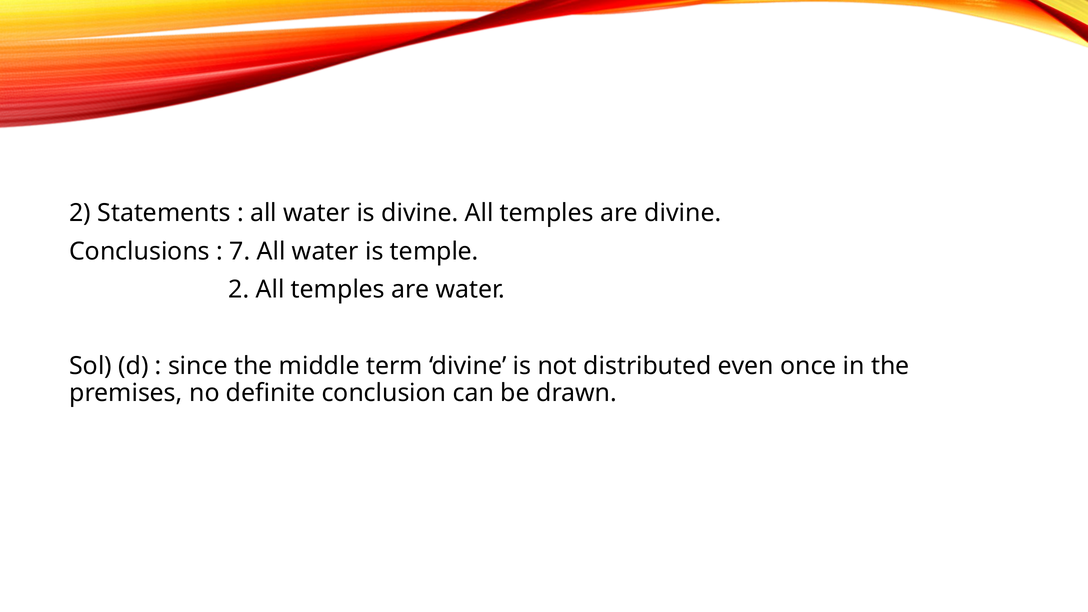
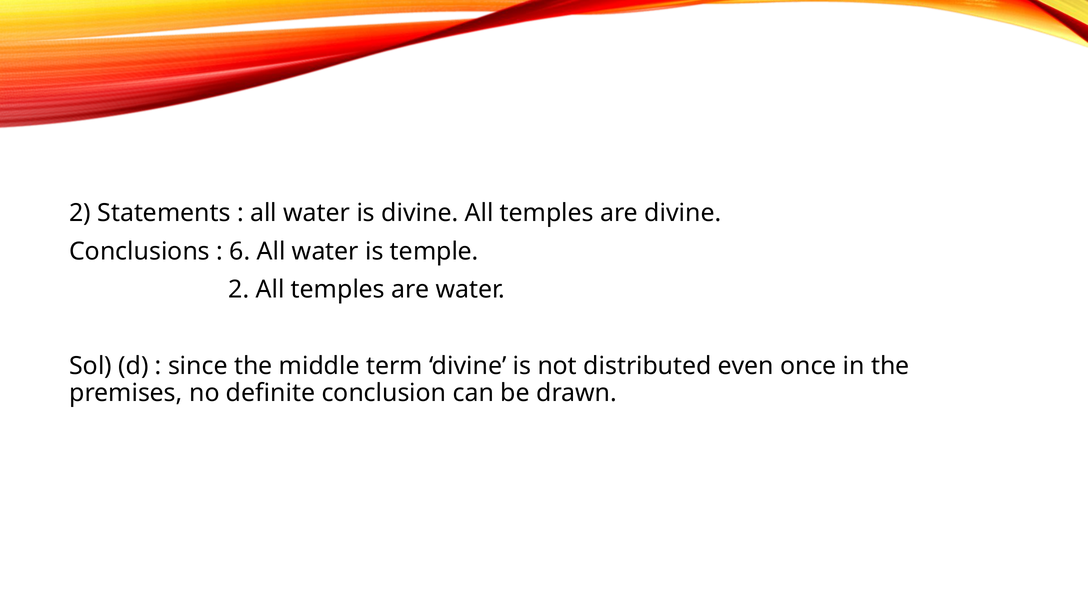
7: 7 -> 6
